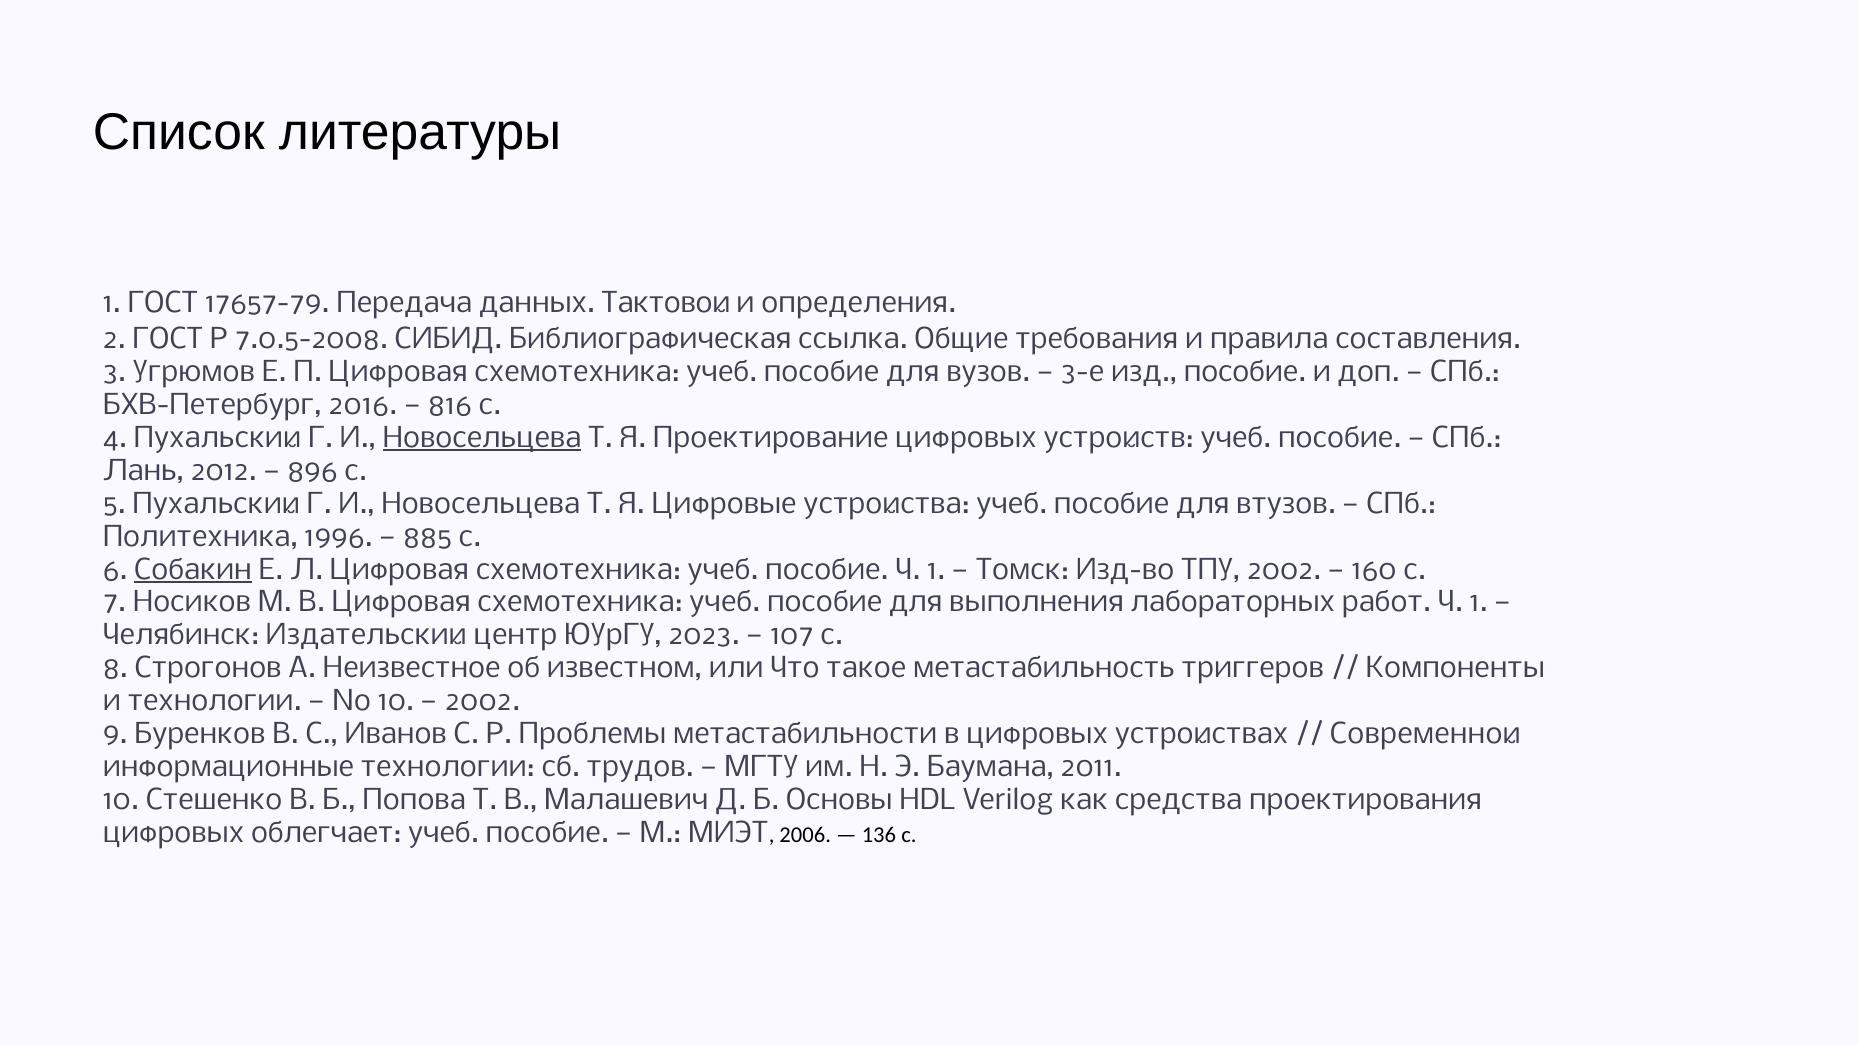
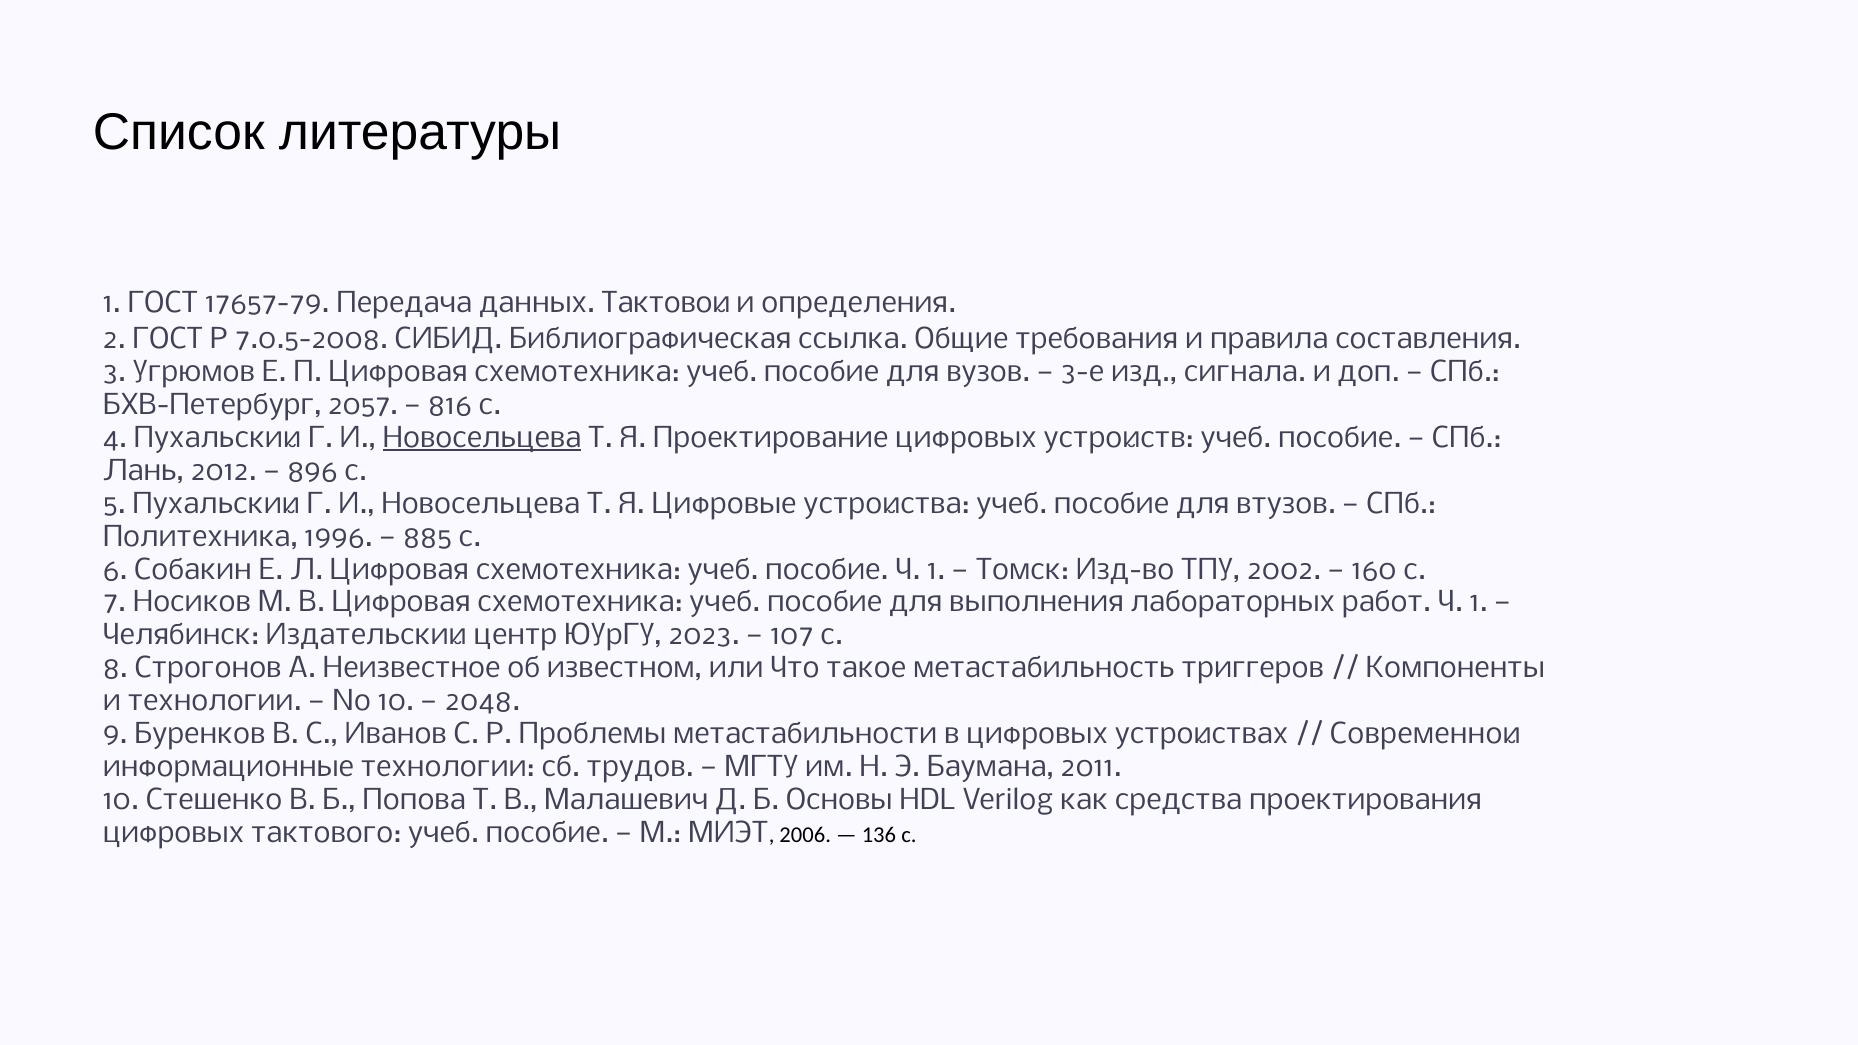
изд пособие: пособие -> сигнала
2016: 2016 -> 2057
Собакин underline: present -> none
2002 at (482, 702): 2002 -> 2048
облегчает: облегчает -> тактового
